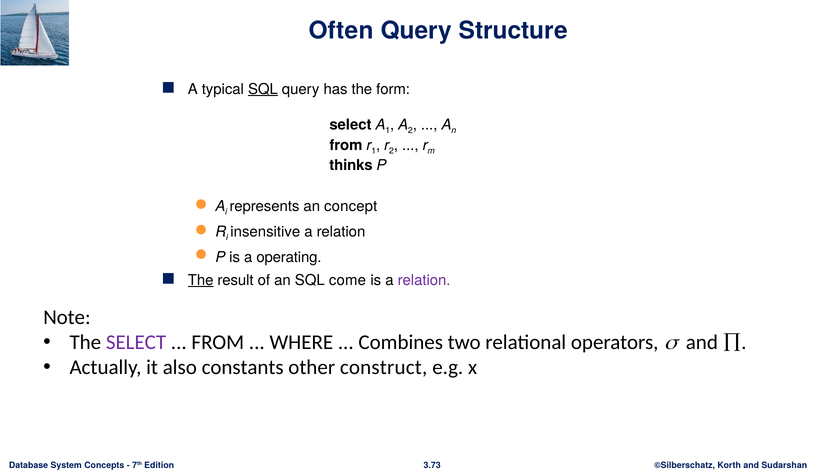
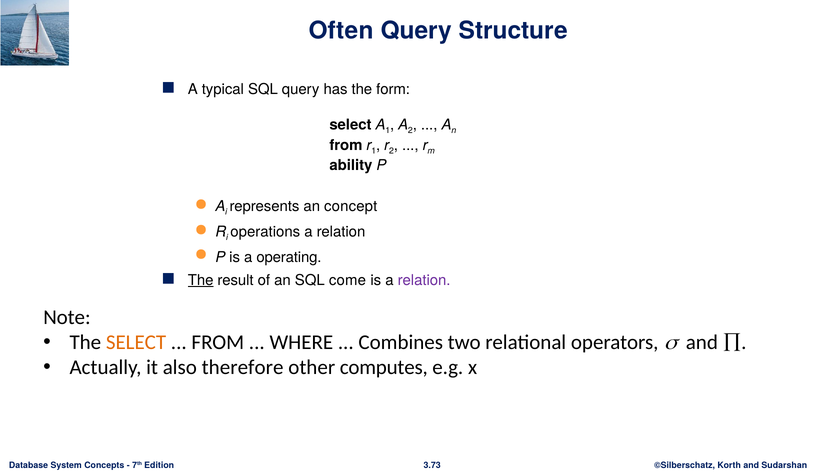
SQL at (263, 89) underline: present -> none
thinks: thinks -> ability
insensitive: insensitive -> operations
SELECT at (136, 343) colour: purple -> orange
constants: constants -> therefore
construct: construct -> computes
